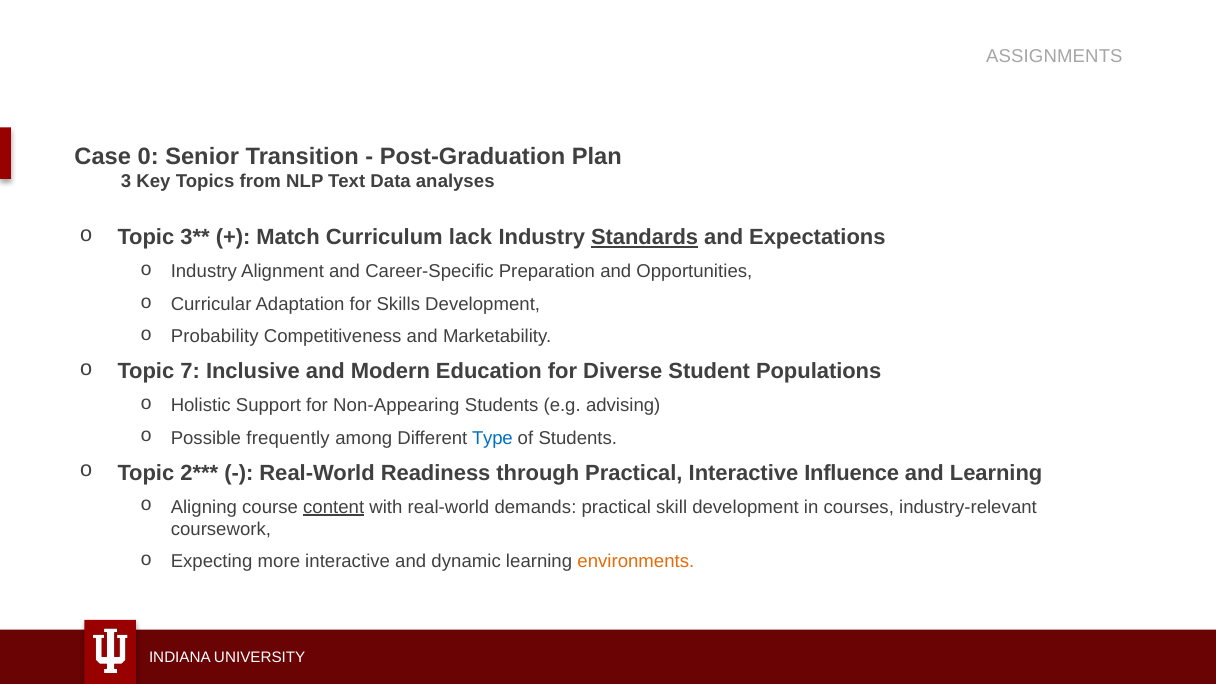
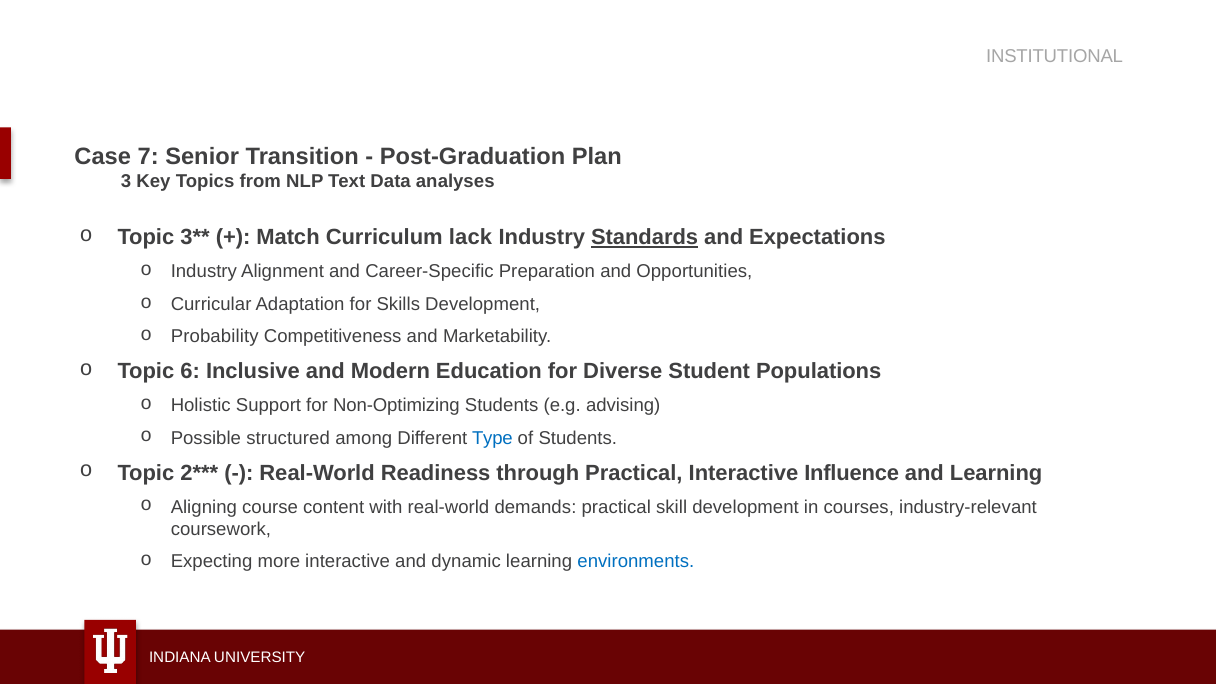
ASSIGNMENTS: ASSIGNMENTS -> INSTITUTIONAL
0: 0 -> 7
7: 7 -> 6
Non-Appearing: Non-Appearing -> Non-Optimizing
frequently: frequently -> structured
content underline: present -> none
environments colour: orange -> blue
